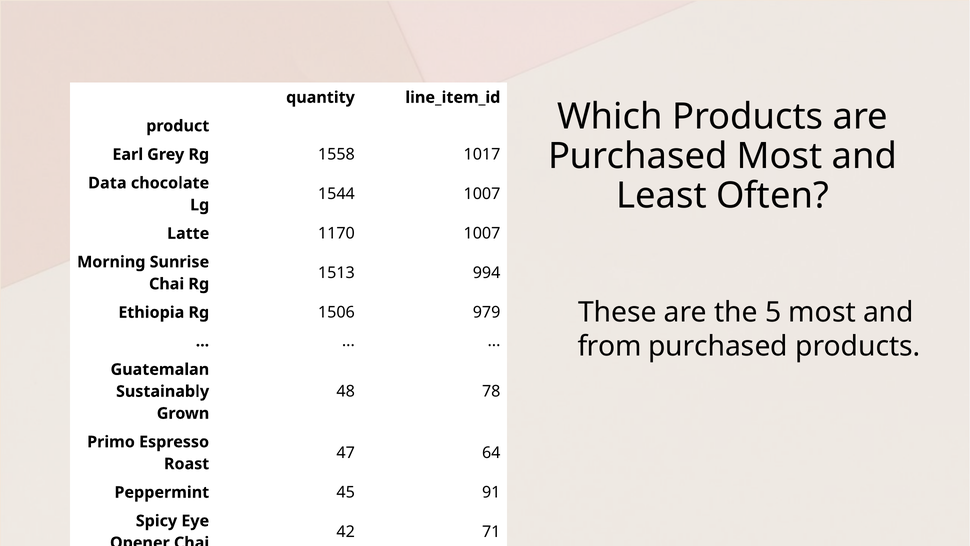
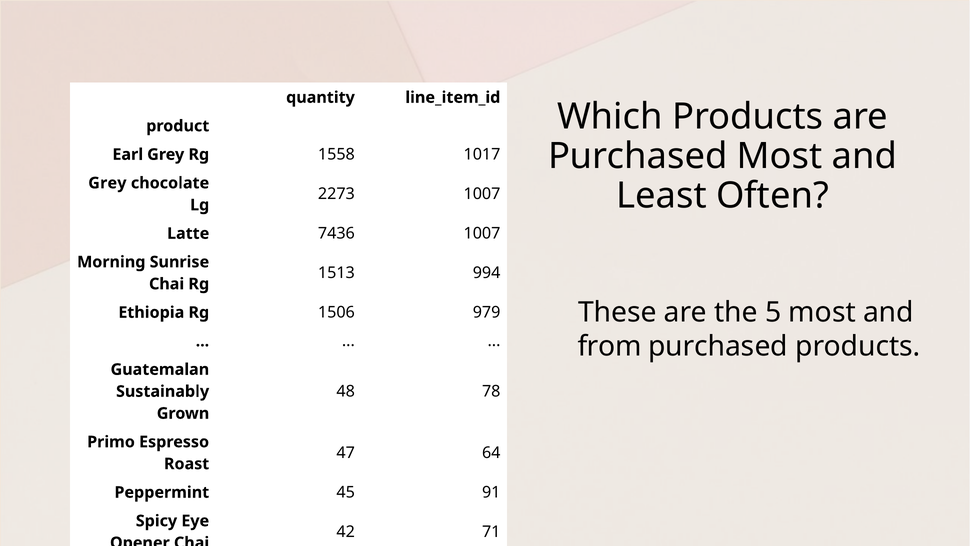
Data at (107, 183): Data -> Grey
1544: 1544 -> 2273
1170: 1170 -> 7436
